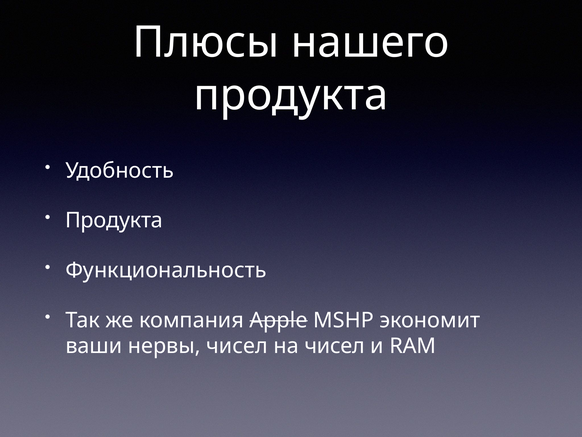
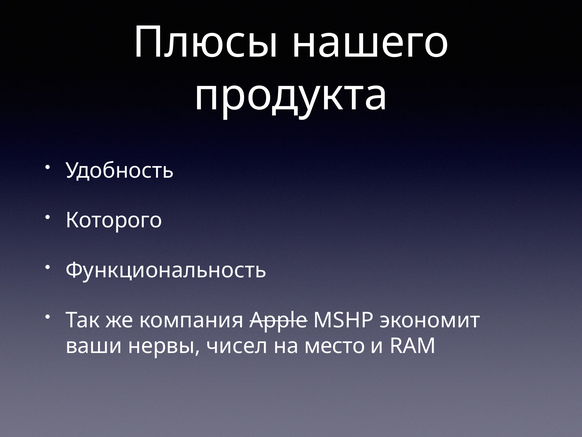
Продукта at (114, 220): Продукта -> Которого
на чисел: чисел -> место
